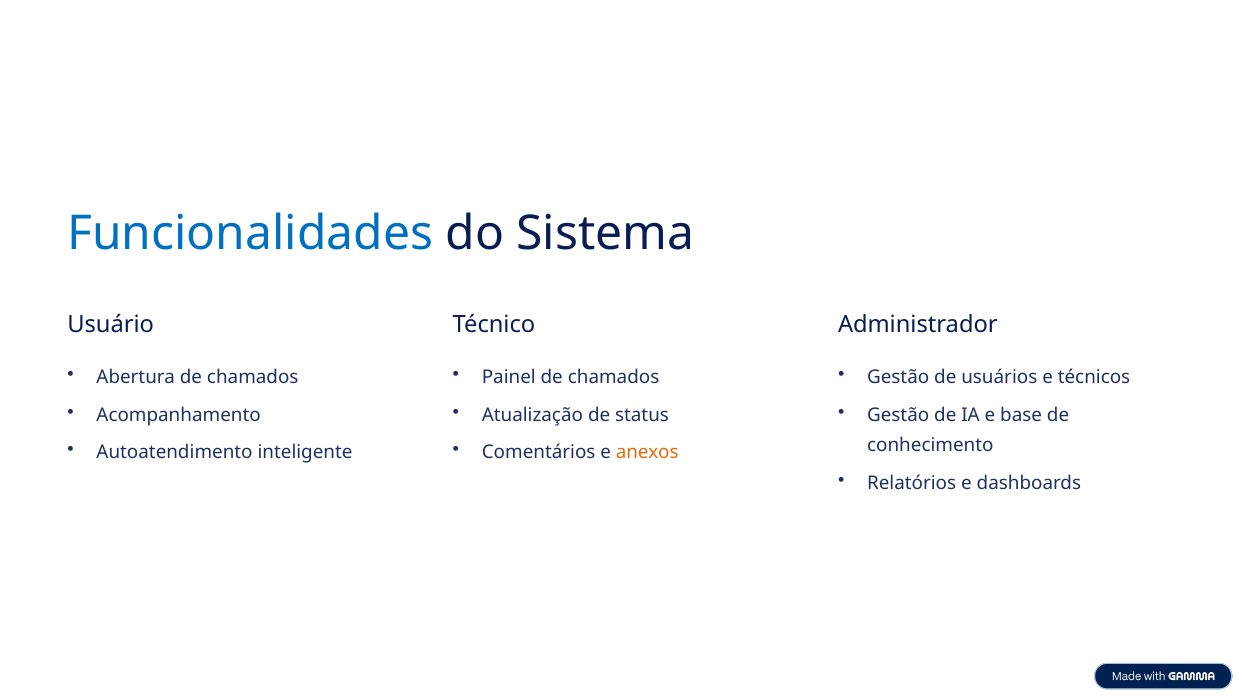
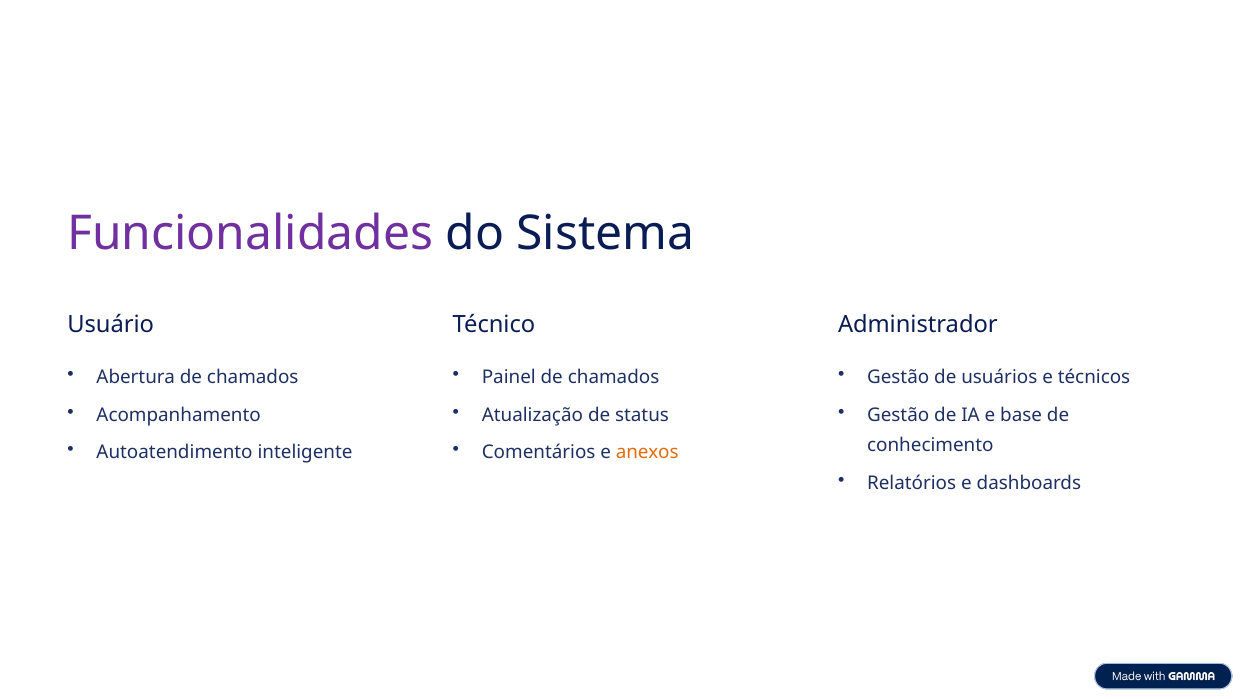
Funcionalidades colour: blue -> purple
